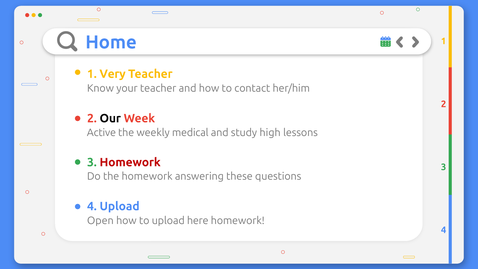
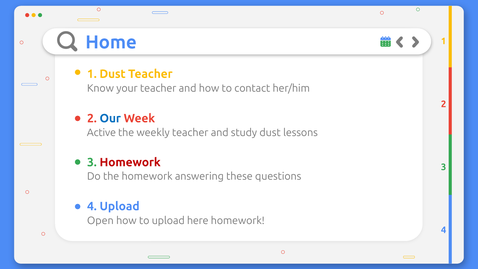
1 Very: Very -> Dust
Our colour: black -> blue
weekly medical: medical -> teacher
study high: high -> dust
